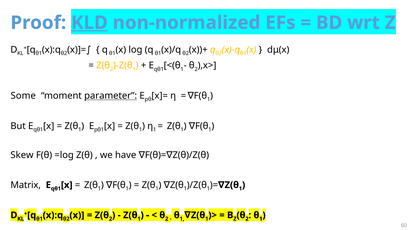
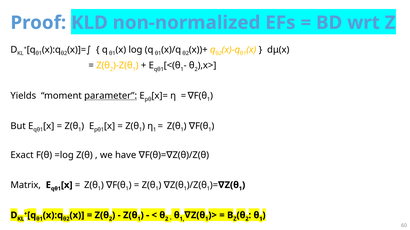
KLD underline: present -> none
Some: Some -> Yields
Skew: Skew -> Exact
